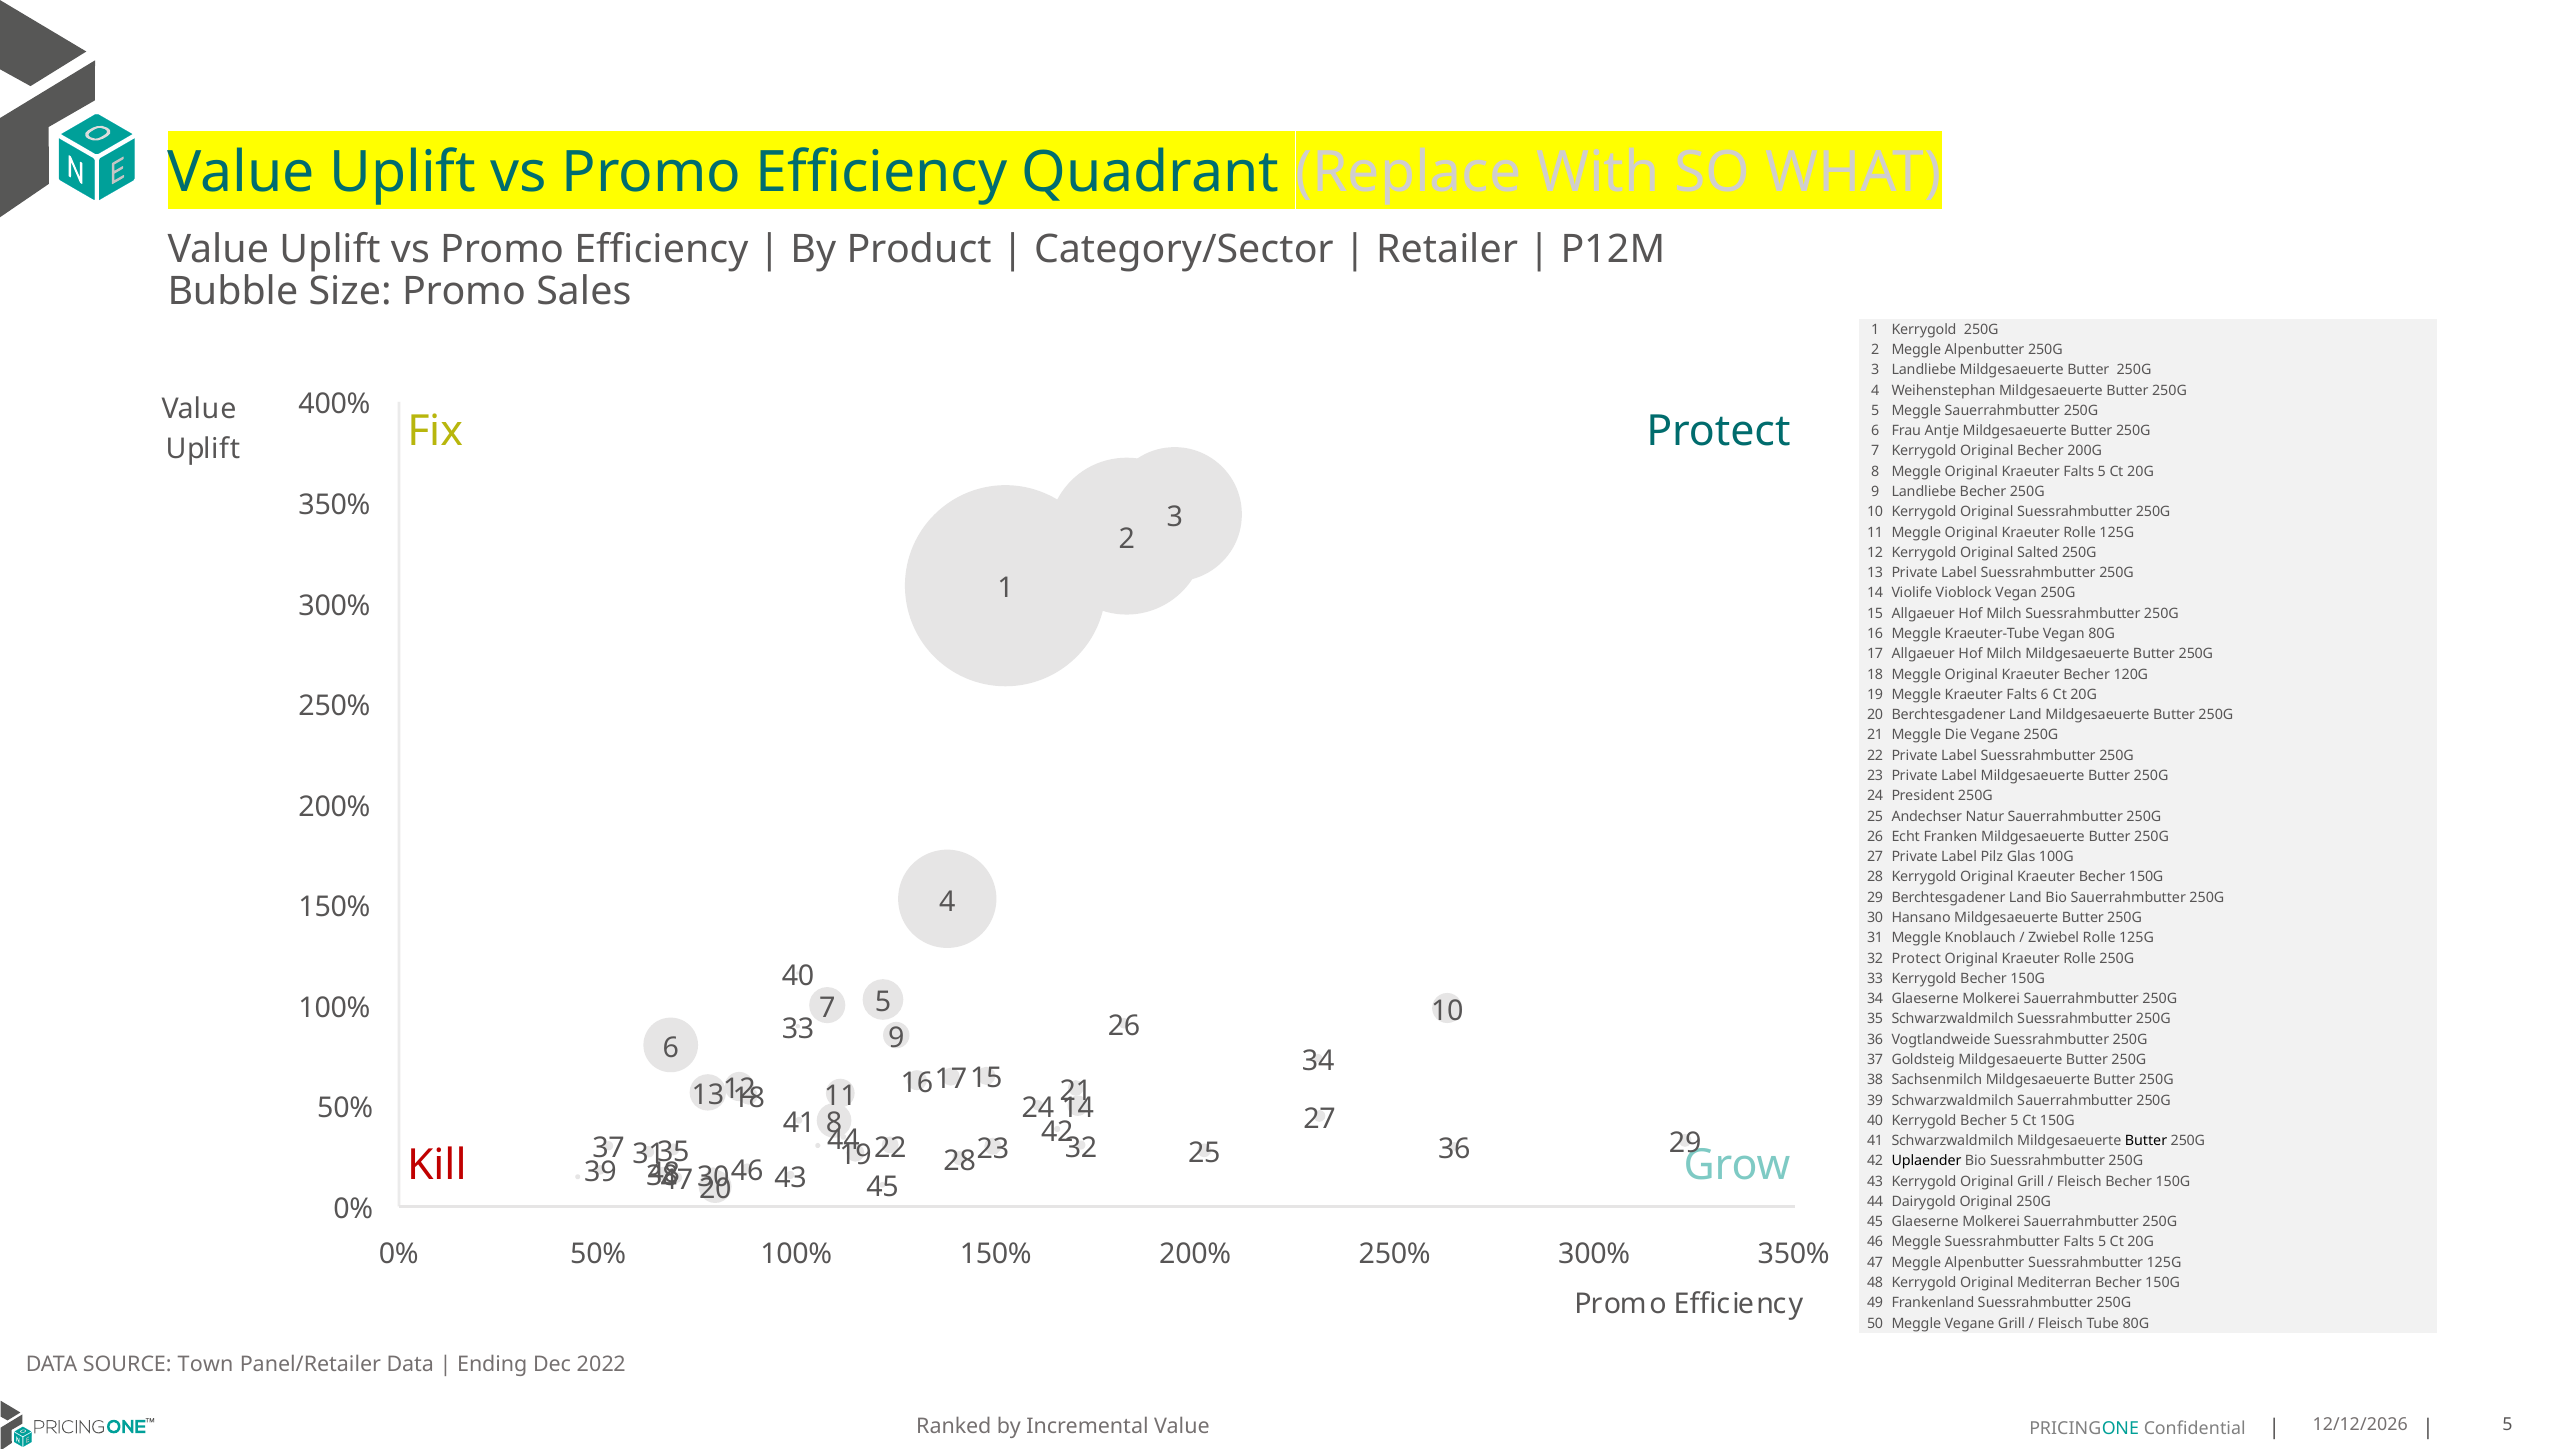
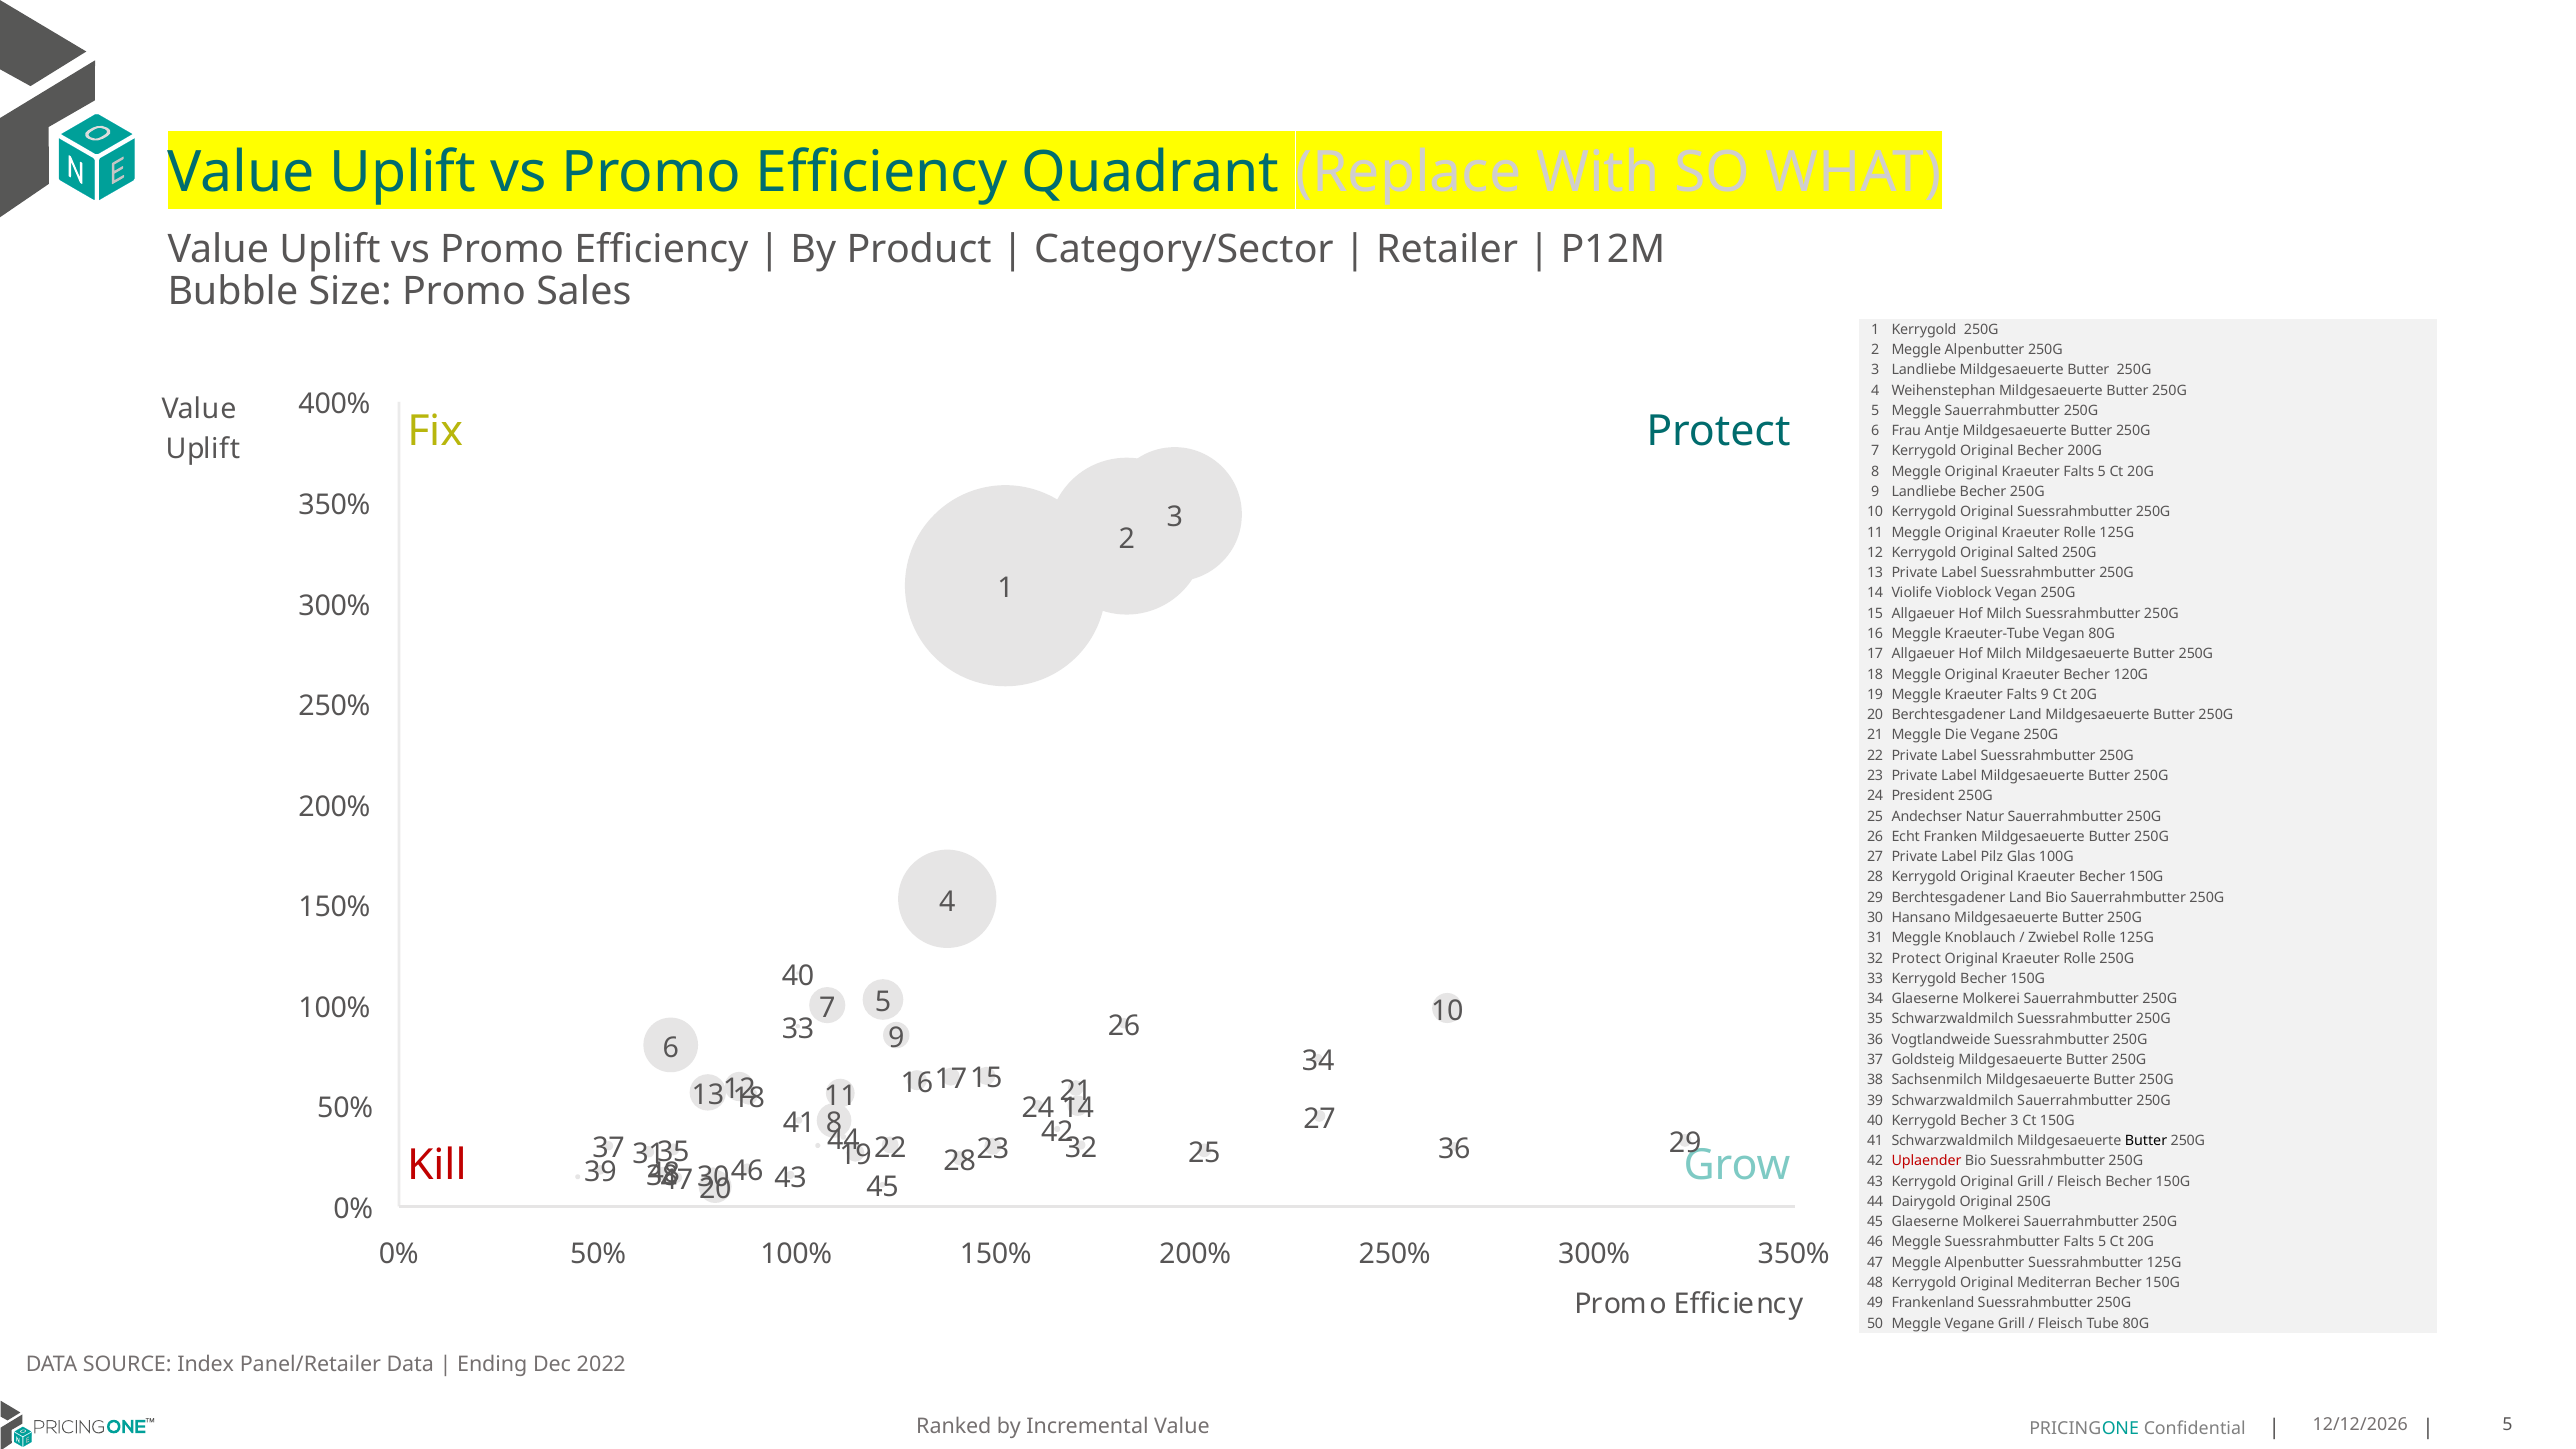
Falts 6: 6 -> 9
Becher 5: 5 -> 3
Uplaender colour: black -> red
Town: Town -> Index
